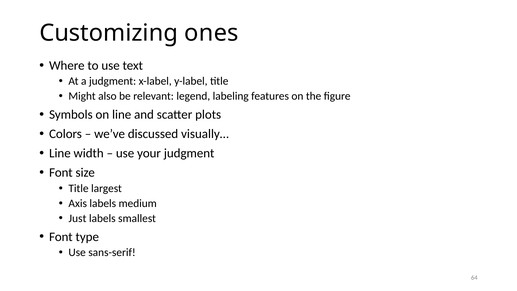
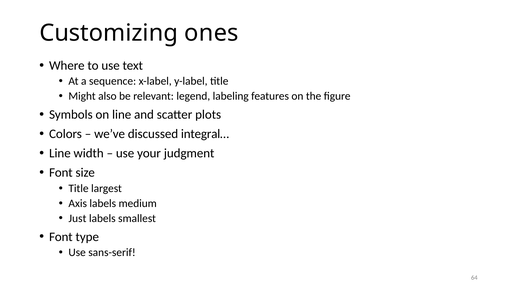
a judgment: judgment -> sequence
visually…: visually… -> integral…
